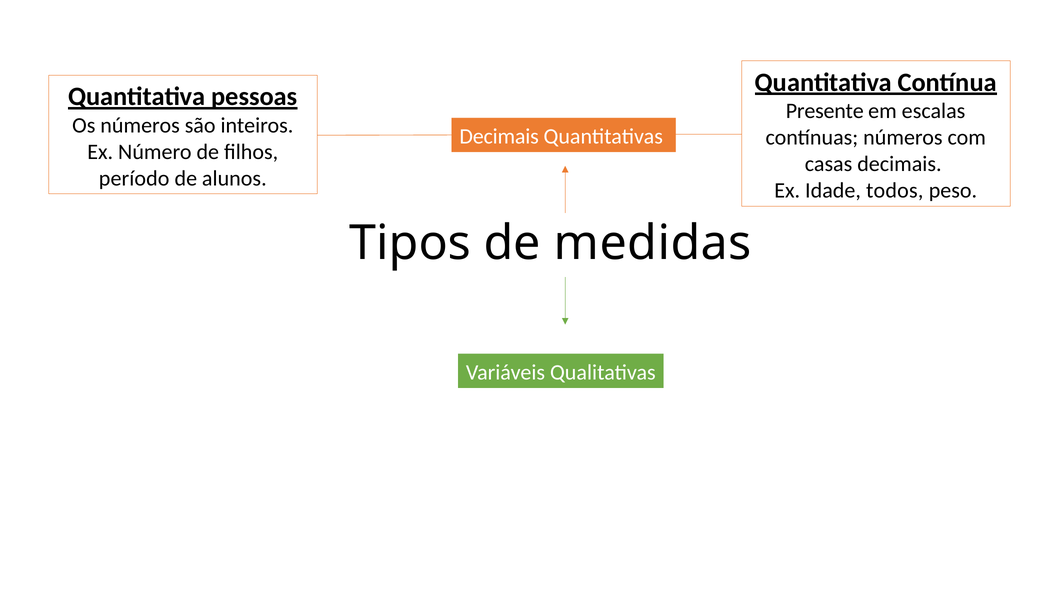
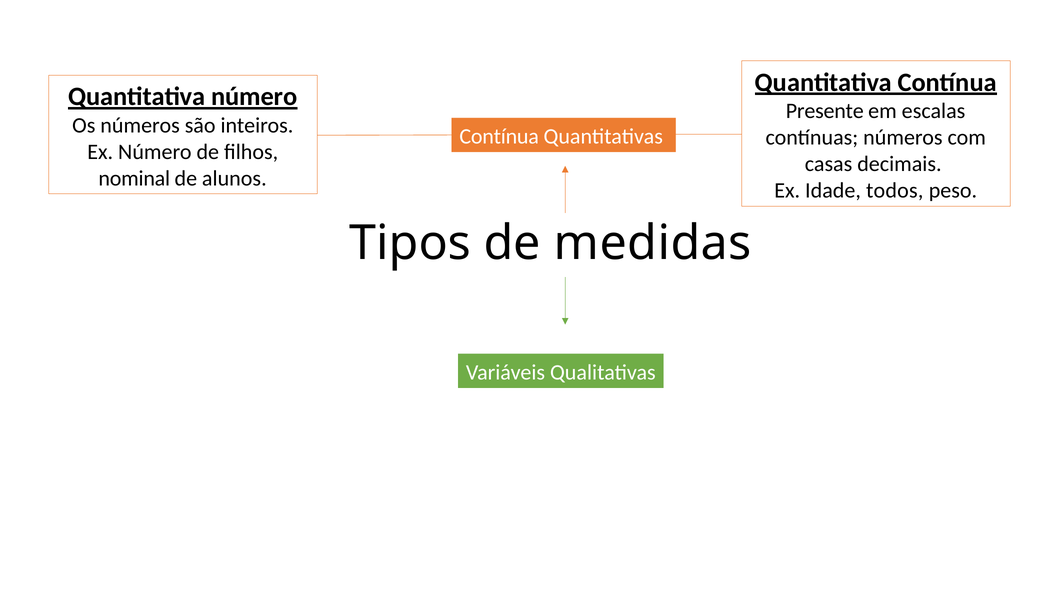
Quantitativa pessoas: pessoas -> número
Decimais at (499, 136): Decimais -> Contínua
período: período -> nominal
